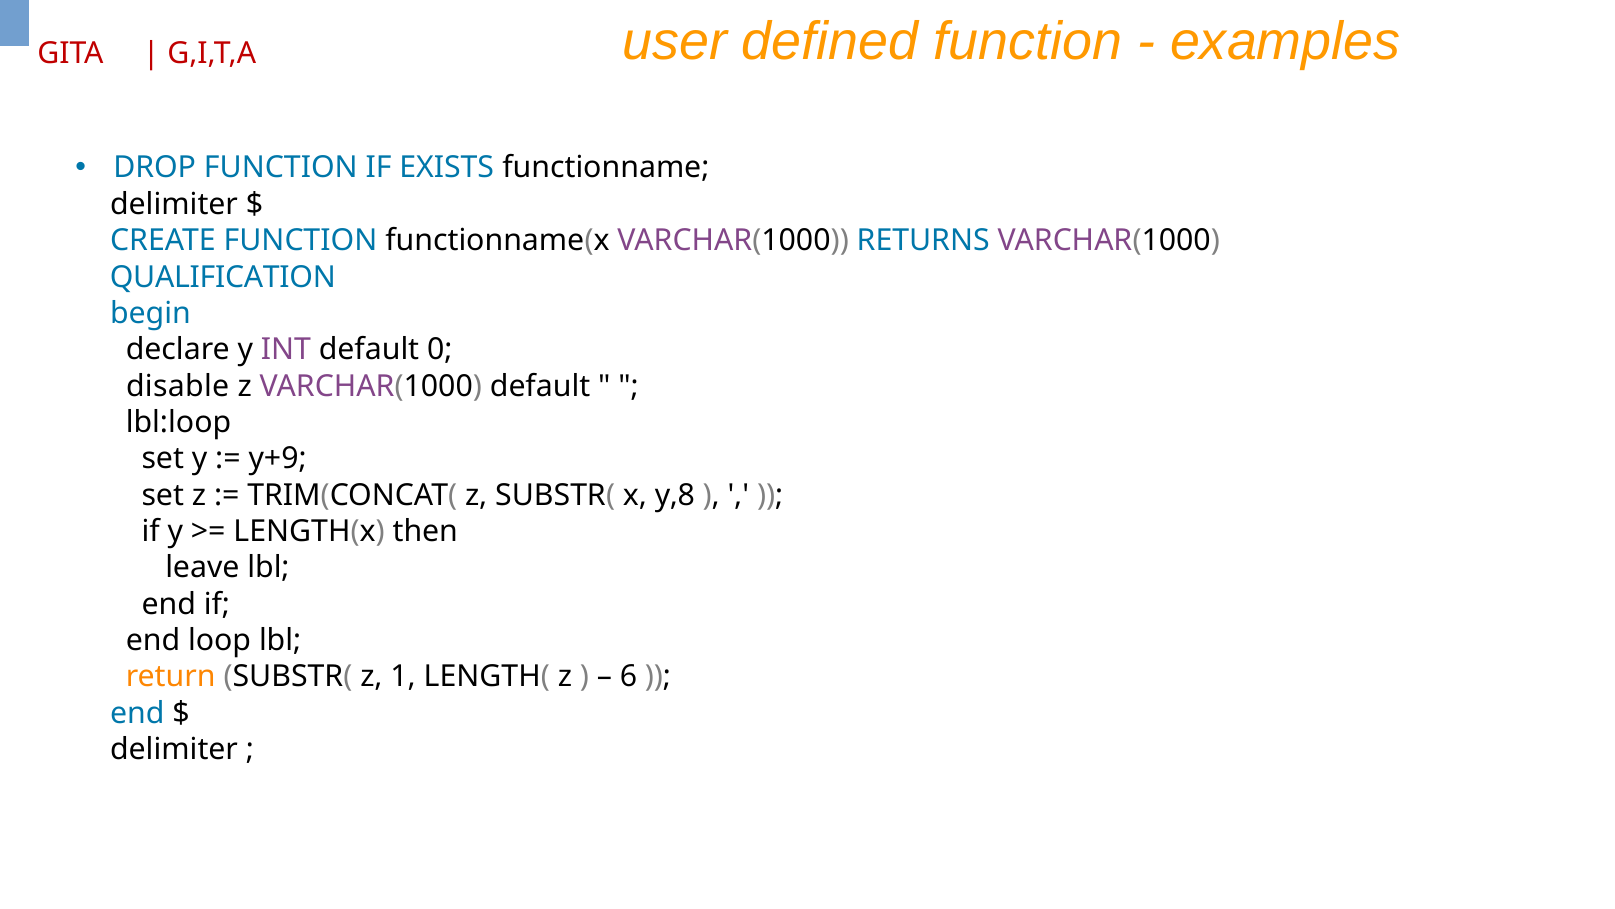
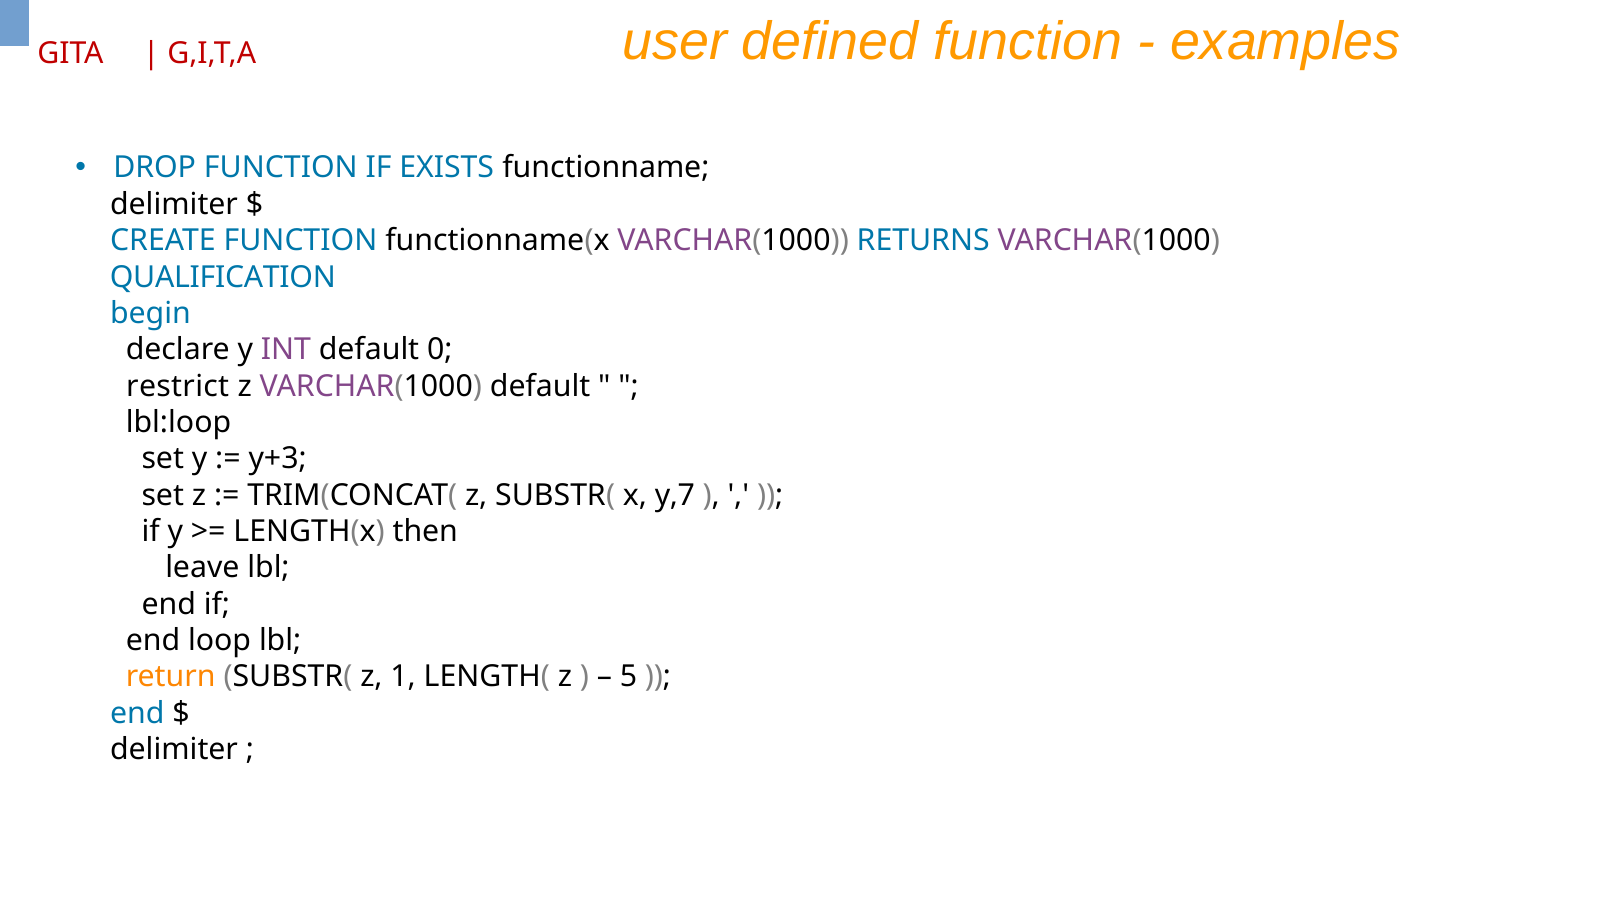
disable: disable -> restrict
y+9: y+9 -> y+3
y,8: y,8 -> y,7
6: 6 -> 5
